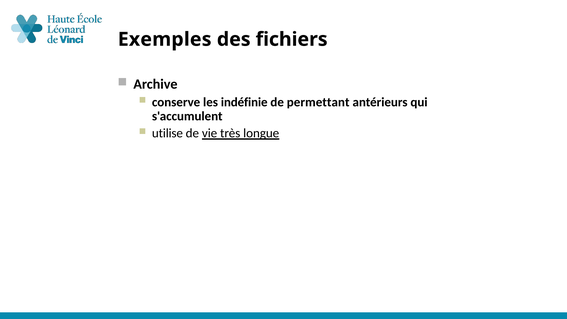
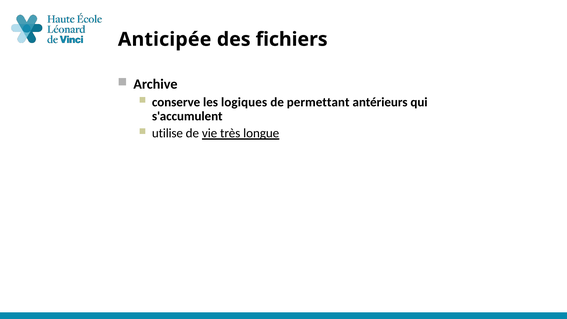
Exemples: Exemples -> Anticipée
indéfinie: indéfinie -> logiques
